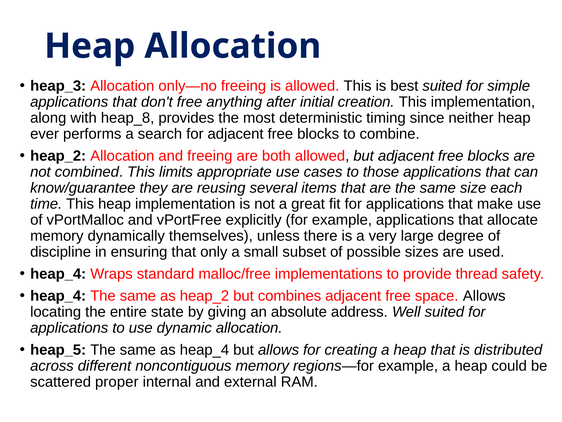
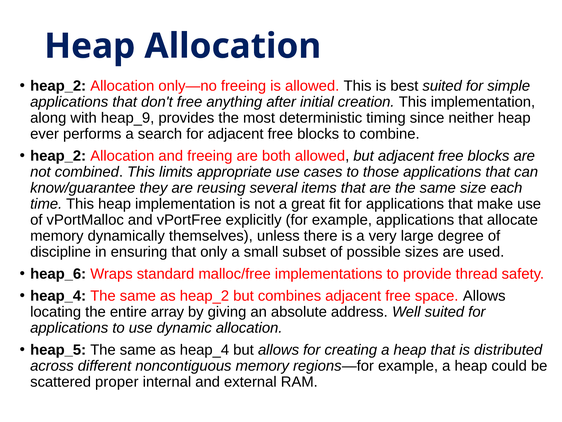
heap_3 at (58, 86): heap_3 -> heap_2
heap_8: heap_8 -> heap_9
heap_4 at (58, 274): heap_4 -> heap_6
state: state -> array
